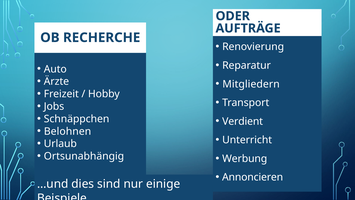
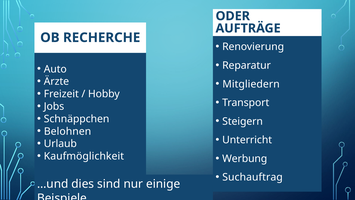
Verdient: Verdient -> Steigern
Ortsunabhängig: Ortsunabhängig -> Kaufmöglichkeit
Annoncieren: Annoncieren -> Suchauftrag
